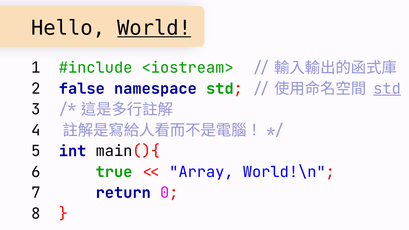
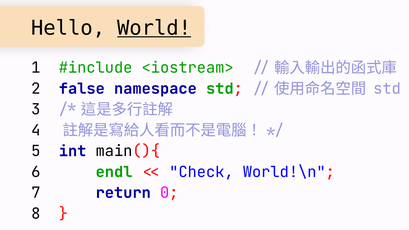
std at (387, 89) underline: present -> none
true: true -> endl
Array: Array -> Check
